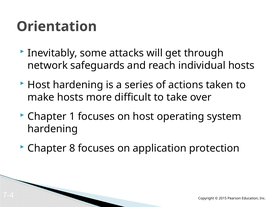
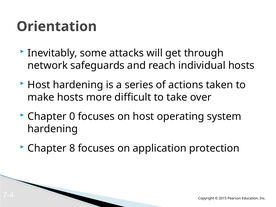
1: 1 -> 0
